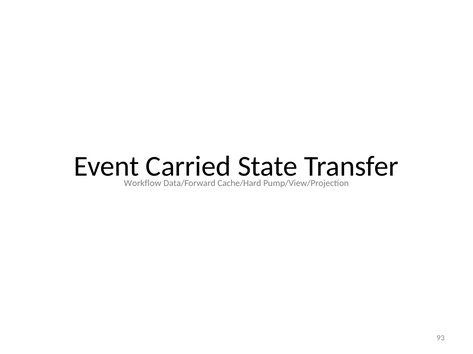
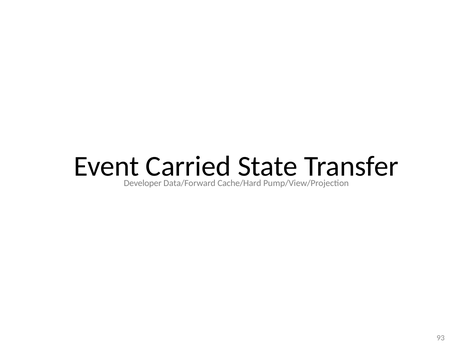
Workflow: Workflow -> Developer
